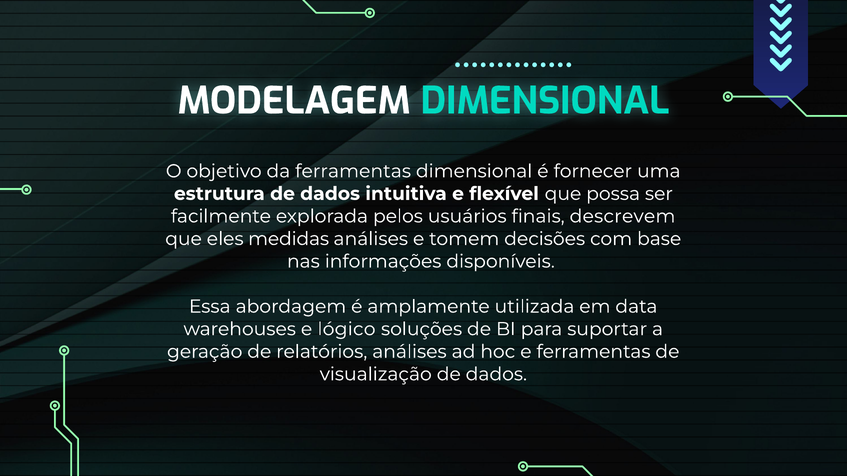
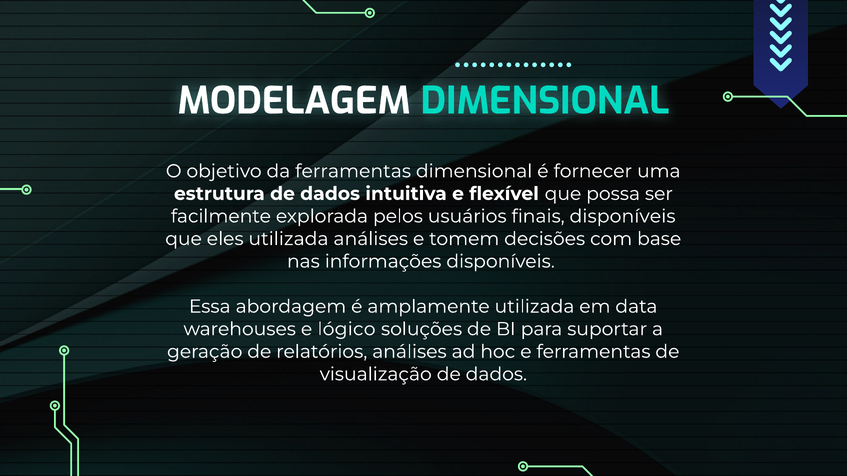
finais descrevem: descrevem -> disponíveis
eles medidas: medidas -> utilizada
